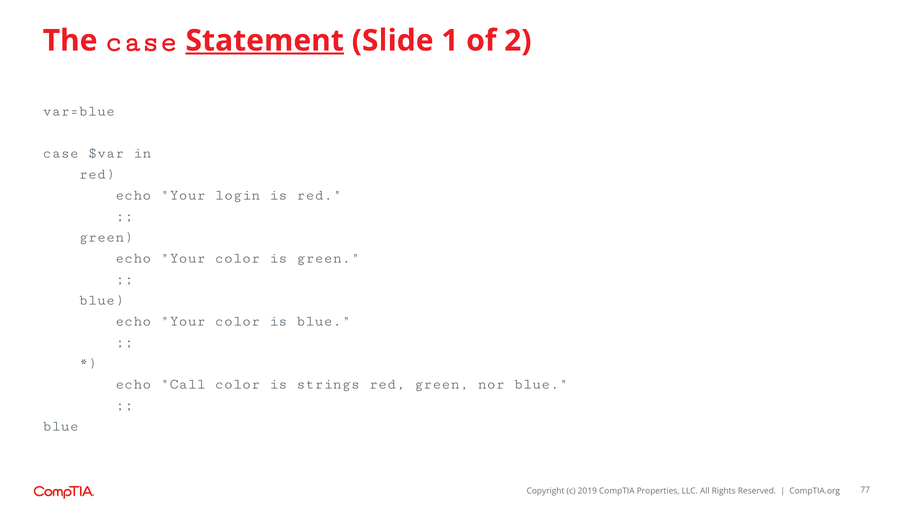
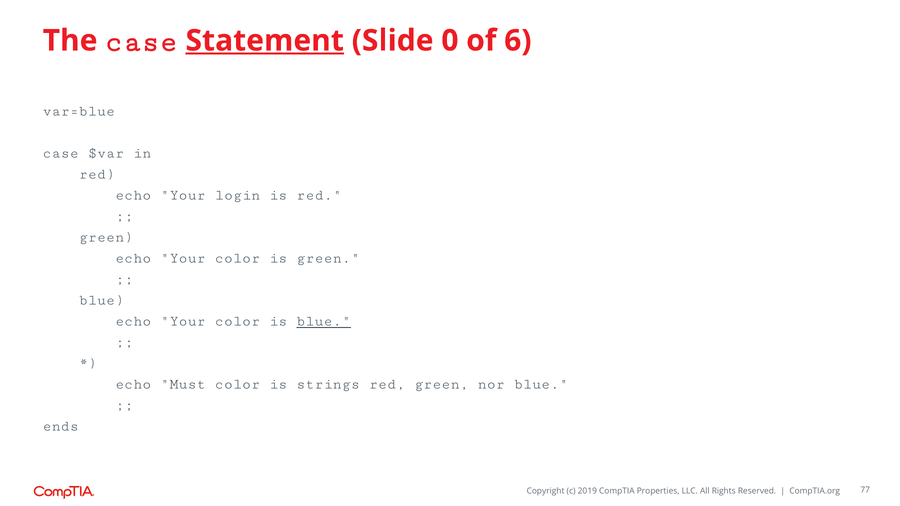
1: 1 -> 0
2: 2 -> 6
blue at (324, 321) underline: none -> present
Call: Call -> Must
blue at (61, 426): blue -> ends
